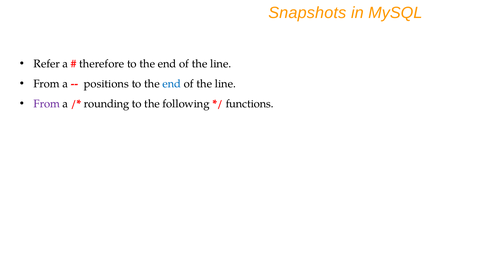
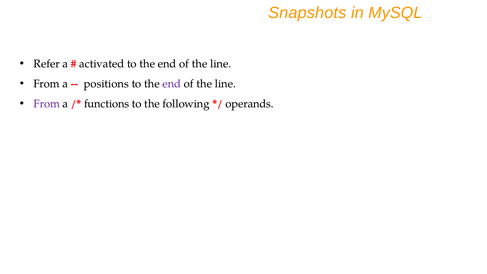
therefore: therefore -> activated
end at (172, 84) colour: blue -> purple
rounding: rounding -> functions
functions: functions -> operands
